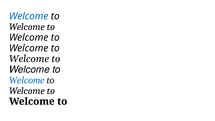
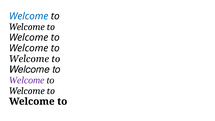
Welcome at (27, 80) colour: blue -> purple
